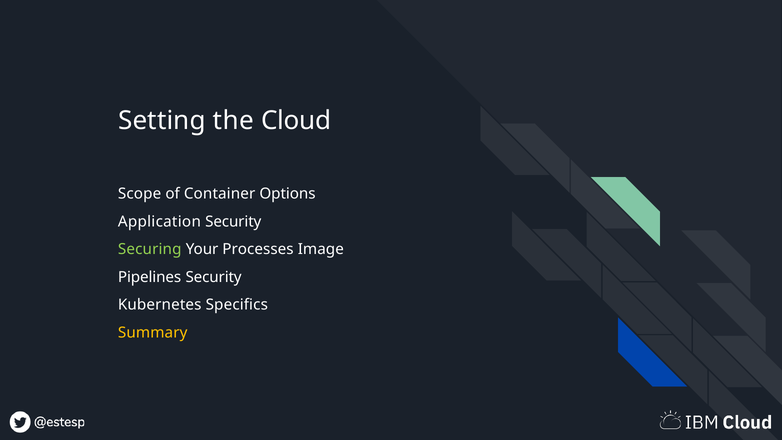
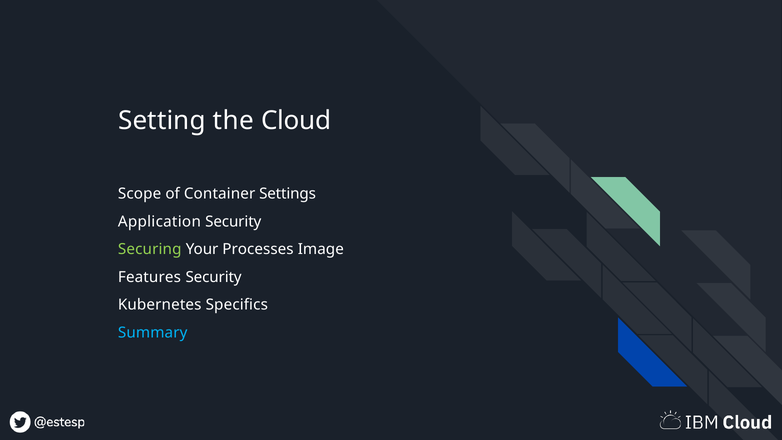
Options: Options -> Settings
Pipelines: Pipelines -> Features
Summary colour: yellow -> light blue
